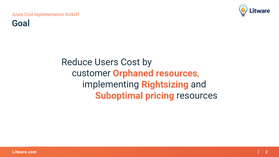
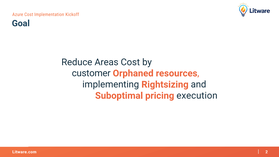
Users: Users -> Areas
pricing resources: resources -> execution
